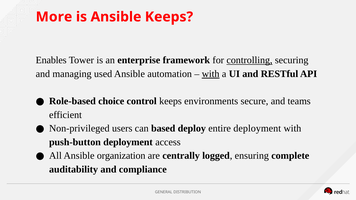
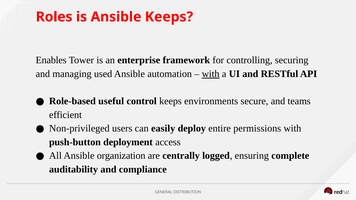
More: More -> Roles
controlling underline: present -> none
choice: choice -> useful
based: based -> easily
entire deployment: deployment -> permissions
